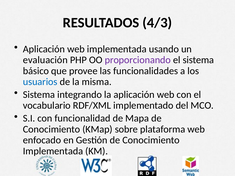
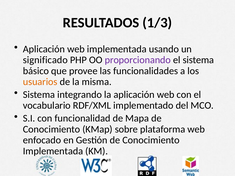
4/3: 4/3 -> 1/3
evaluación: evaluación -> significado
usuarios colour: blue -> orange
